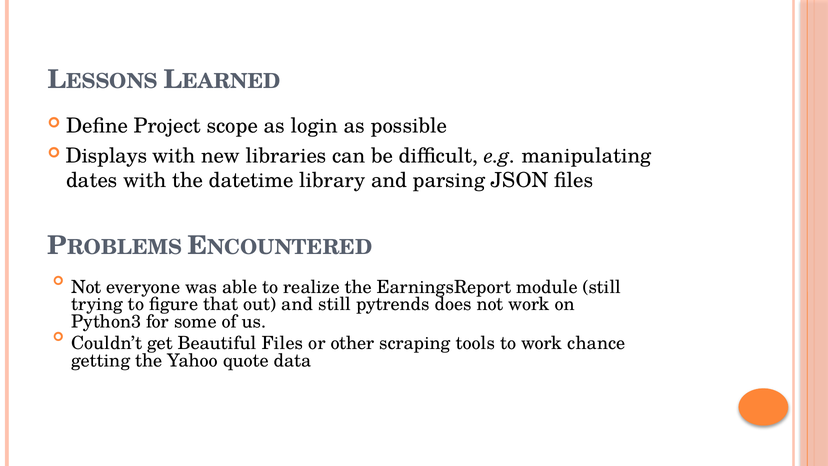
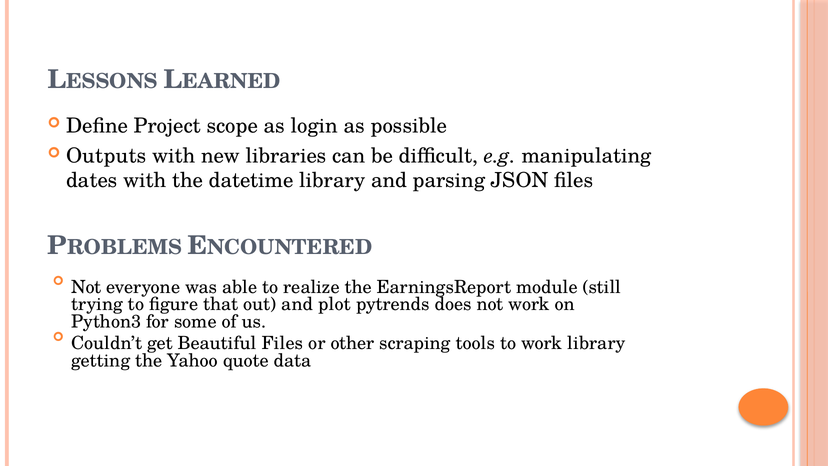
Displays: Displays -> Outputs
and still: still -> plot
work chance: chance -> library
